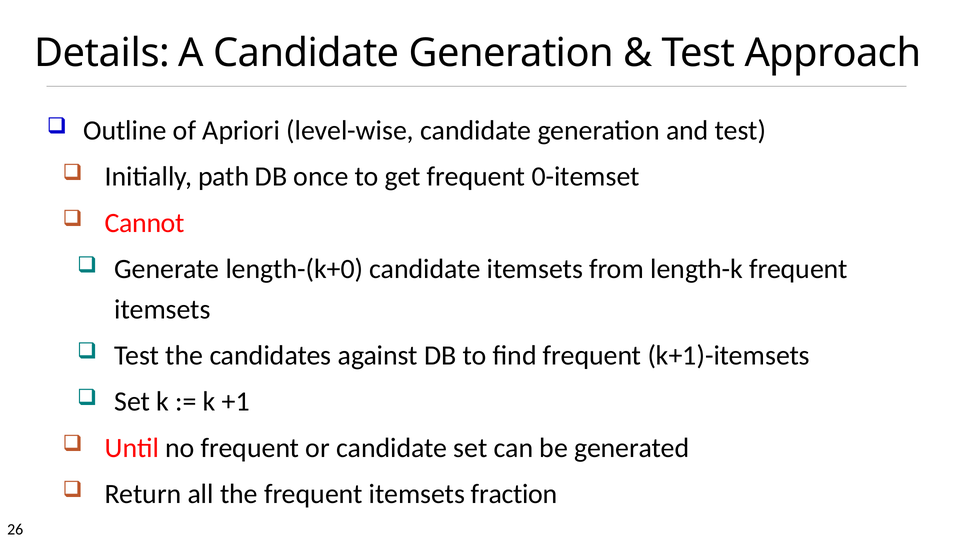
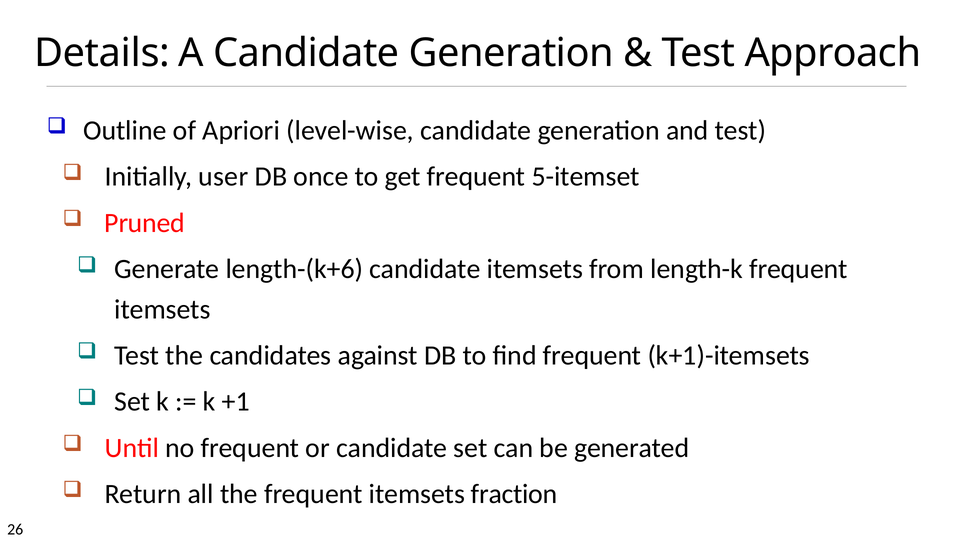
path: path -> user
0-itemset: 0-itemset -> 5-itemset
Cannot: Cannot -> Pruned
length-(k+0: length-(k+0 -> length-(k+6
